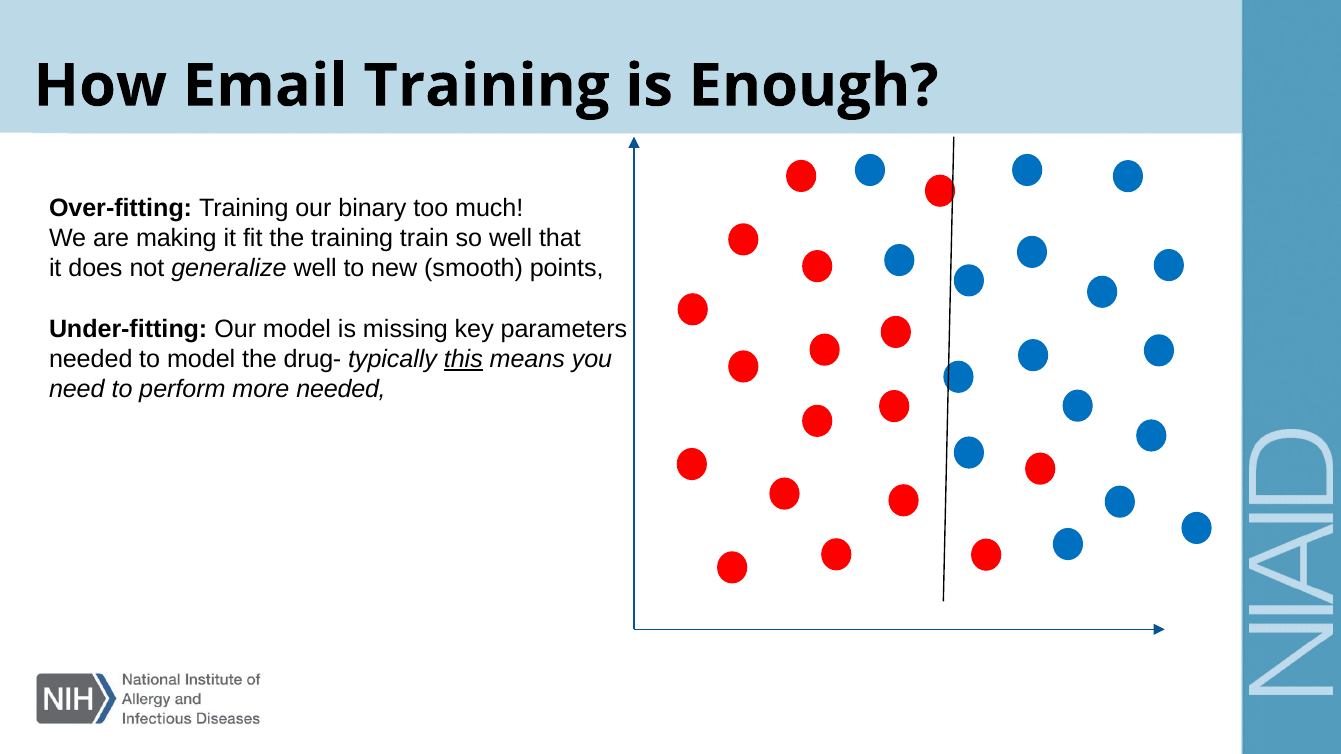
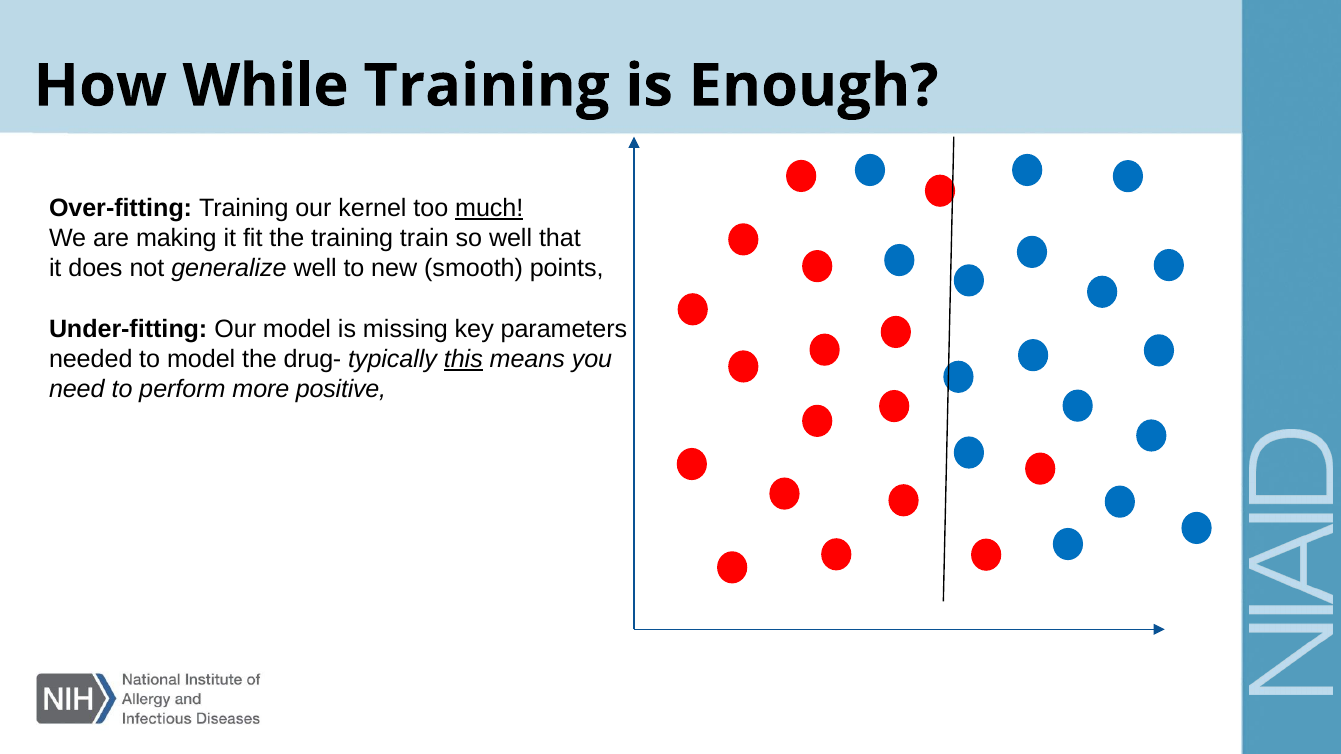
Email: Email -> While
binary: binary -> kernel
much underline: none -> present
more needed: needed -> positive
